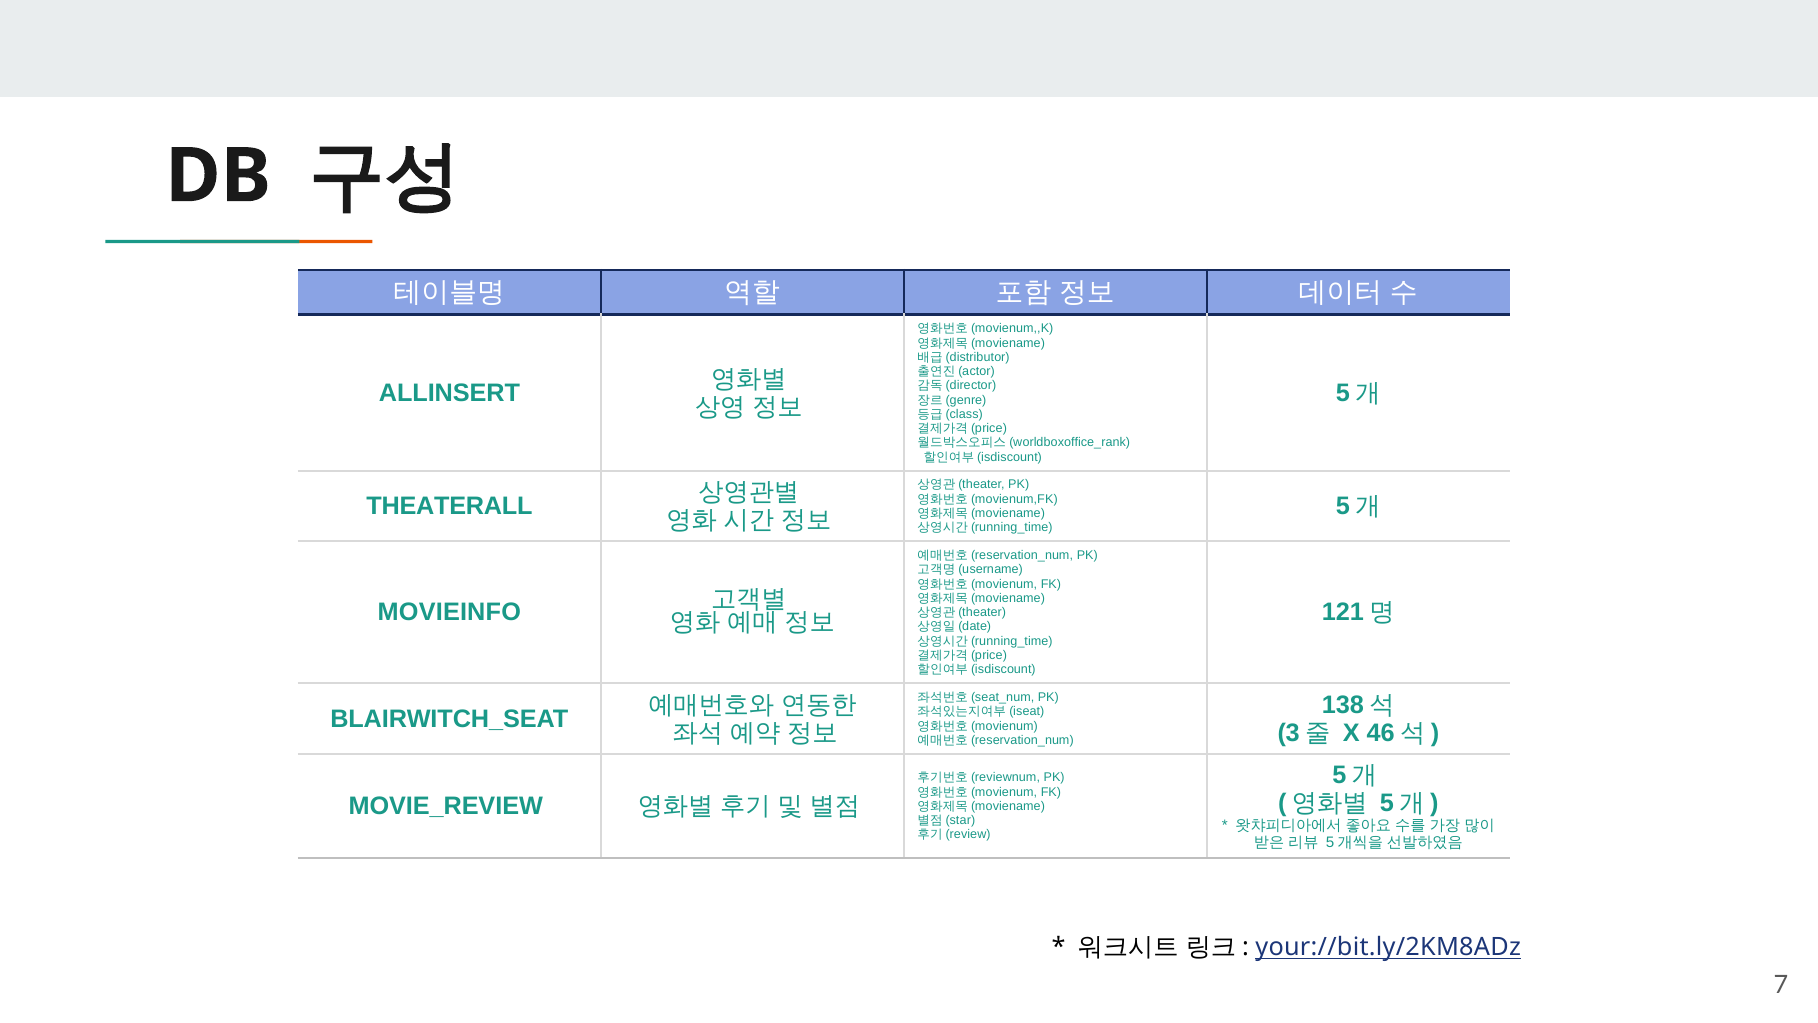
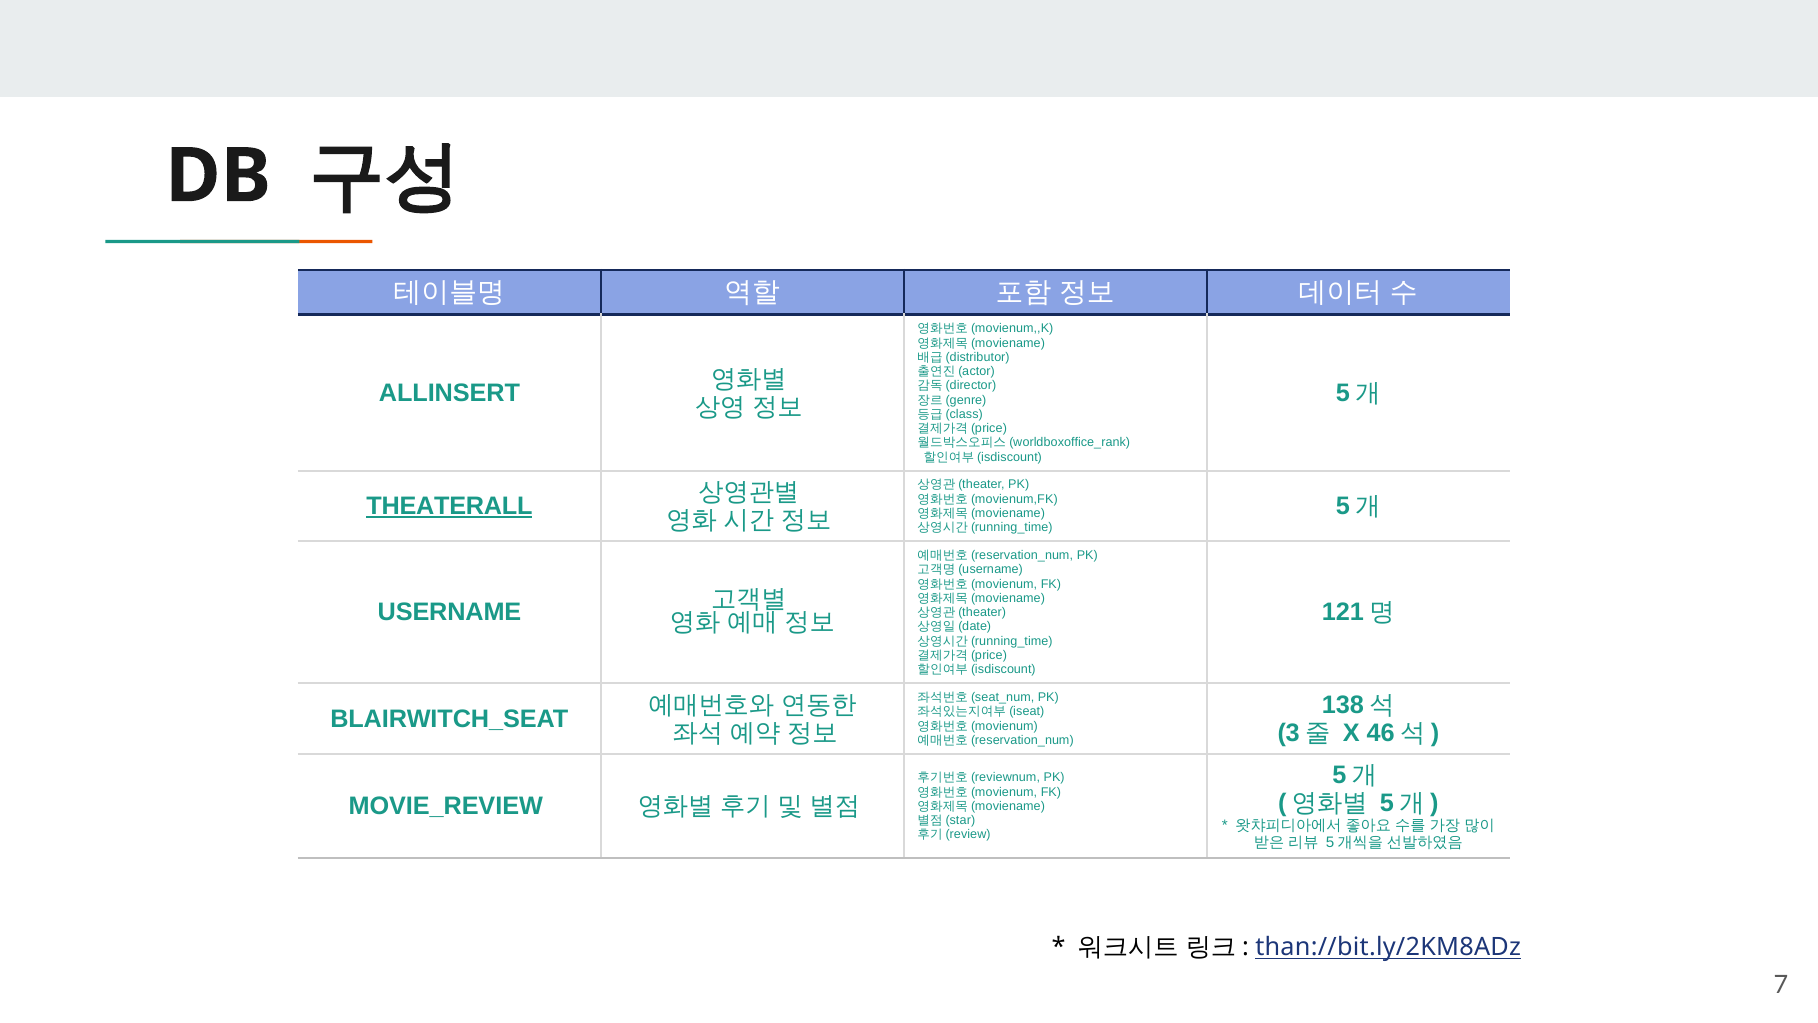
THEATERALL underline: none -> present
MOVIEINFO: MOVIEINFO -> USERNAME
your://bit.ly/2KM8ADz: your://bit.ly/2KM8ADz -> than://bit.ly/2KM8ADz
